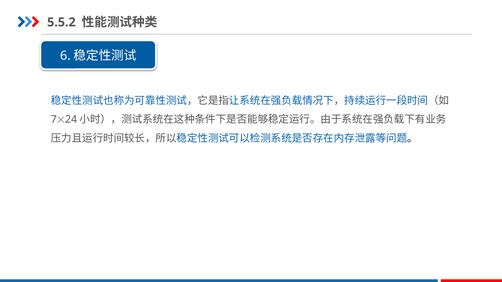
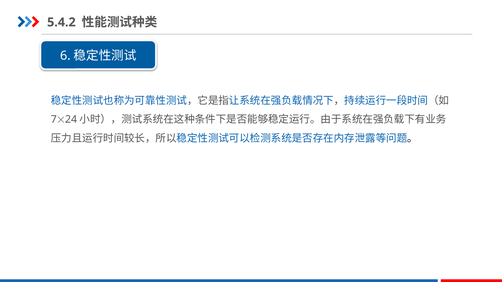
5.5.2: 5.5.2 -> 5.4.2
